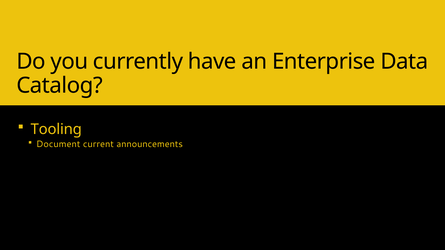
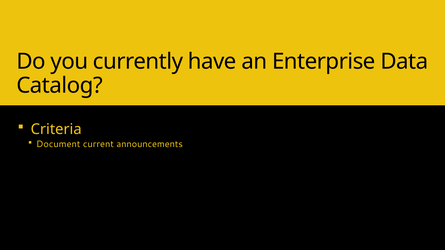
Tooling: Tooling -> Criteria
